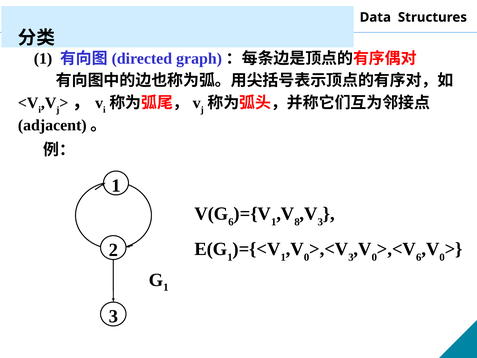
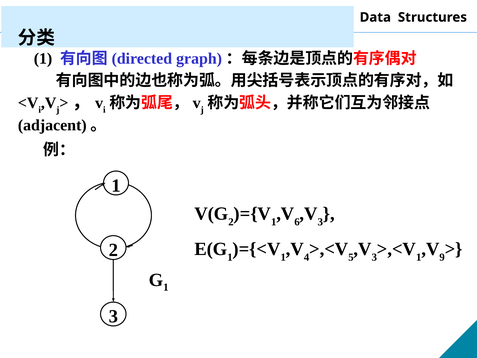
6 at (231, 222): 6 -> 2
8: 8 -> 6
0 at (307, 257): 0 -> 4
3 at (351, 257): 3 -> 5
0 at (374, 257): 0 -> 3
6 at (419, 257): 6 -> 1
0 at (442, 257): 0 -> 9
